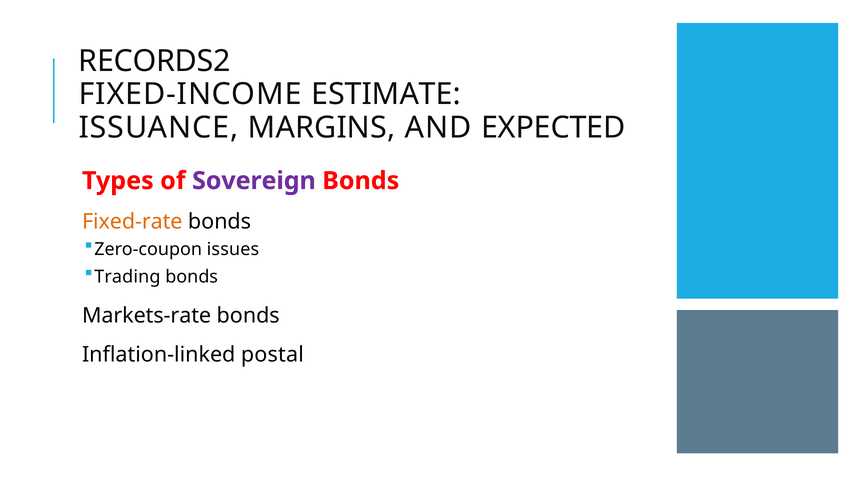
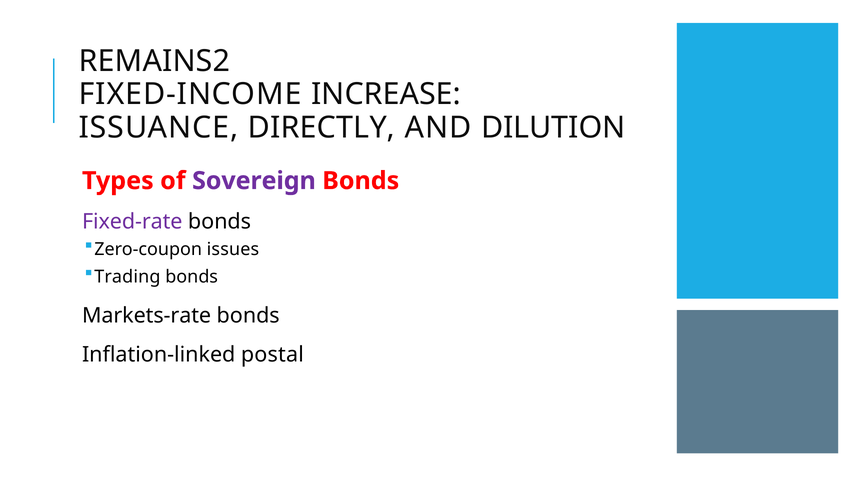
RECORDS2: RECORDS2 -> REMAINS2
ESTIMATE: ESTIMATE -> INCREASE
MARGINS: MARGINS -> DIRECTLY
EXPECTED: EXPECTED -> DILUTION
Fixed-rate colour: orange -> purple
